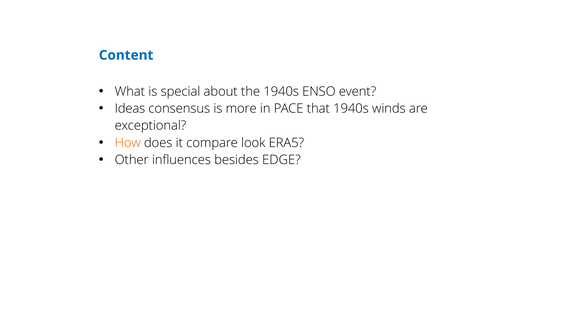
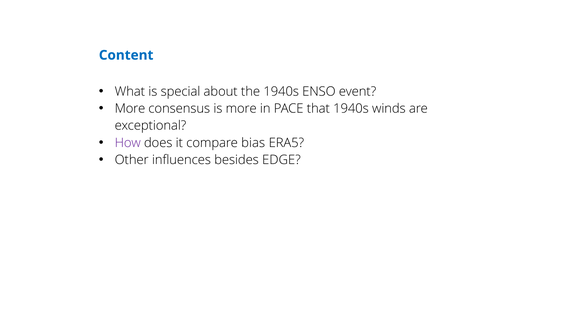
Ideas at (130, 109): Ideas -> More
How colour: orange -> purple
look: look -> bias
